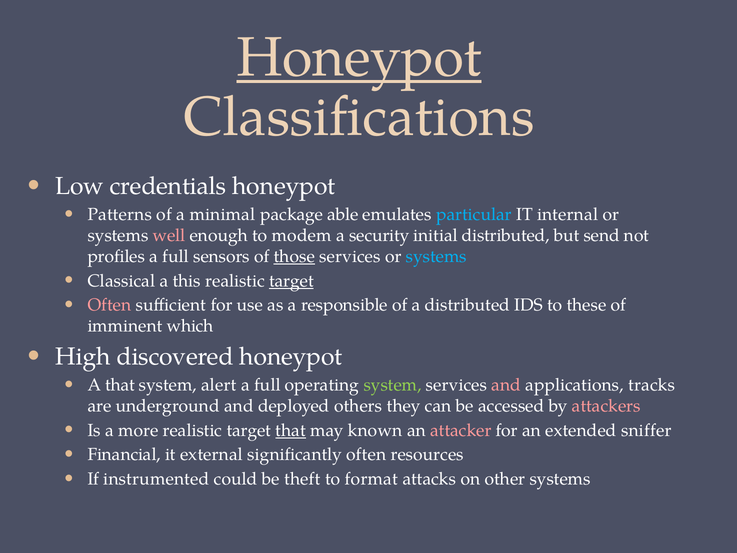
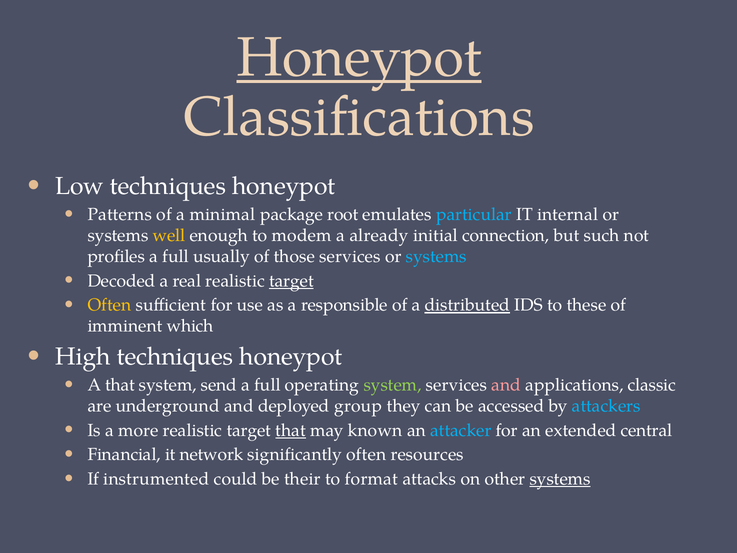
Low credentials: credentials -> techniques
able: able -> root
well colour: pink -> yellow
security: security -> already
initial distributed: distributed -> connection
send: send -> such
sensors: sensors -> usually
those underline: present -> none
Classical: Classical -> Decoded
this: this -> real
Often at (109, 305) colour: pink -> yellow
distributed at (467, 305) underline: none -> present
High discovered: discovered -> techniques
alert: alert -> send
tracks: tracks -> classic
others: others -> group
attackers colour: pink -> light blue
attacker colour: pink -> light blue
sniffer: sniffer -> central
external: external -> network
theft: theft -> their
systems at (560, 479) underline: none -> present
